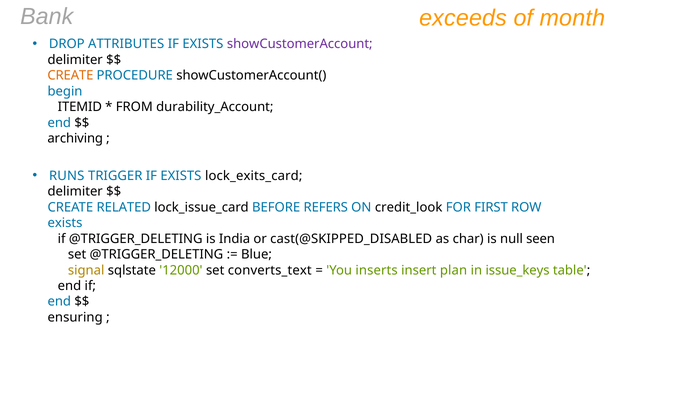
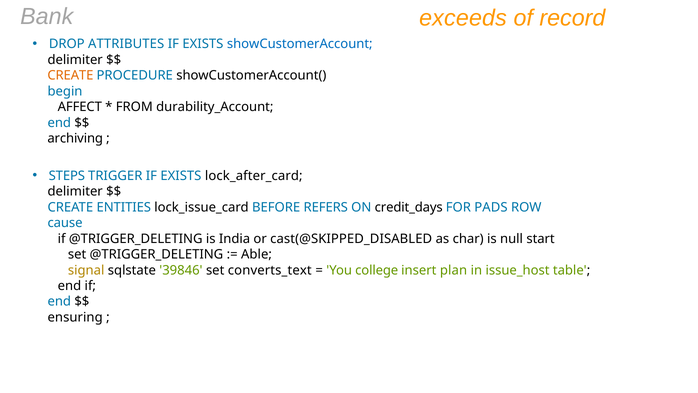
month: month -> record
showCustomerAccount colour: purple -> blue
ITEMID: ITEMID -> AFFECT
RUNS: RUNS -> STEPS
lock_exits_card: lock_exits_card -> lock_after_card
RELATED: RELATED -> ENTITIES
credit_look: credit_look -> credit_days
FIRST: FIRST -> PADS
exists at (65, 223): exists -> cause
seen: seen -> start
Blue: Blue -> Able
12000: 12000 -> 39846
inserts: inserts -> college
issue_keys: issue_keys -> issue_host
